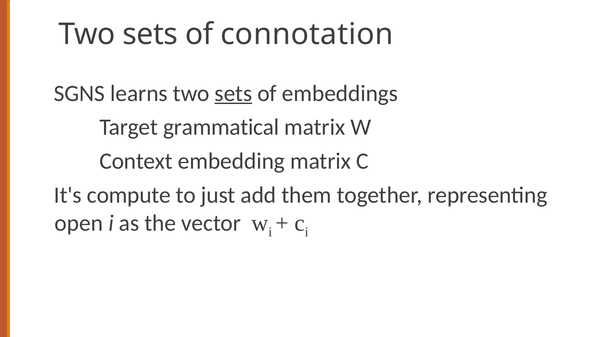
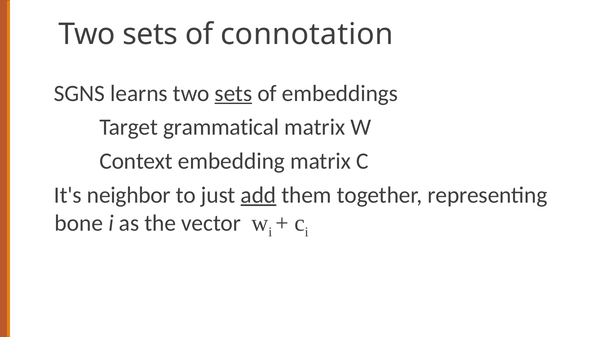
compute: compute -> neighbor
add underline: none -> present
open: open -> bone
